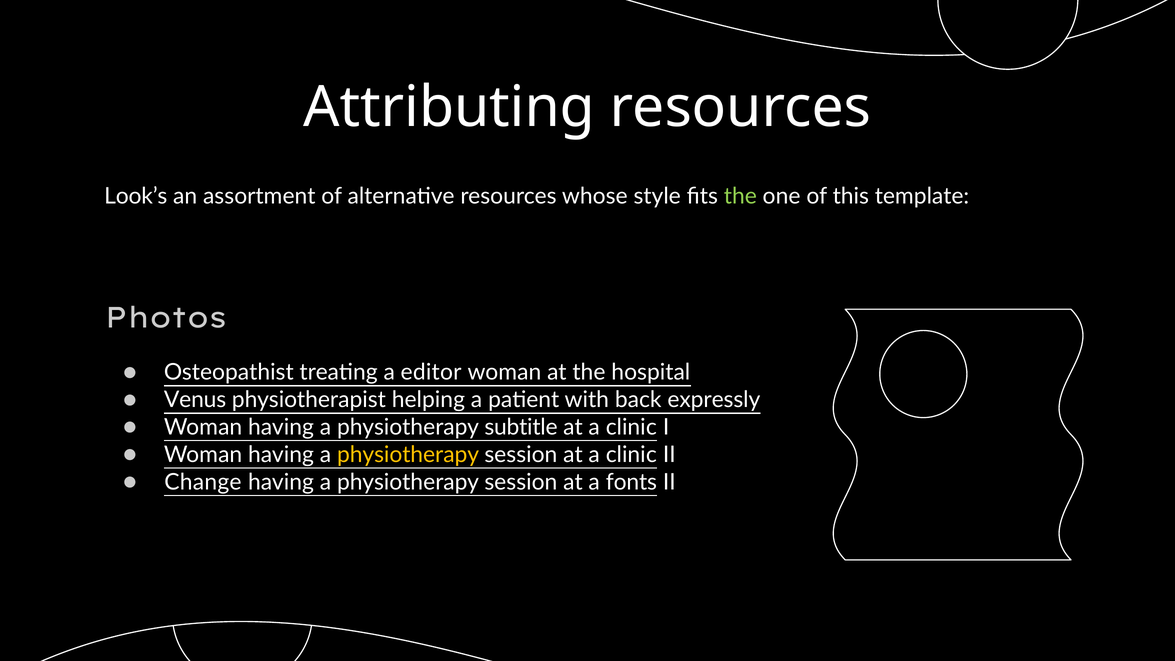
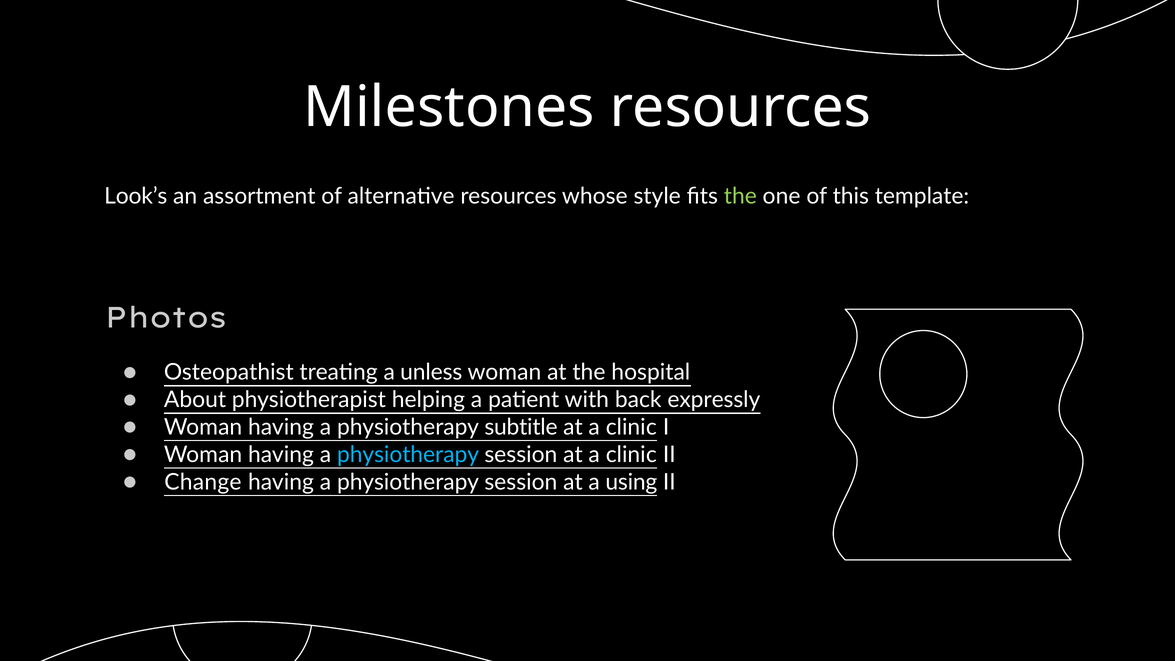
Attributing: Attributing -> Milestones
editor: editor -> unless
Venus: Venus -> About
physiotherapy at (408, 455) colour: yellow -> light blue
fonts: fonts -> using
